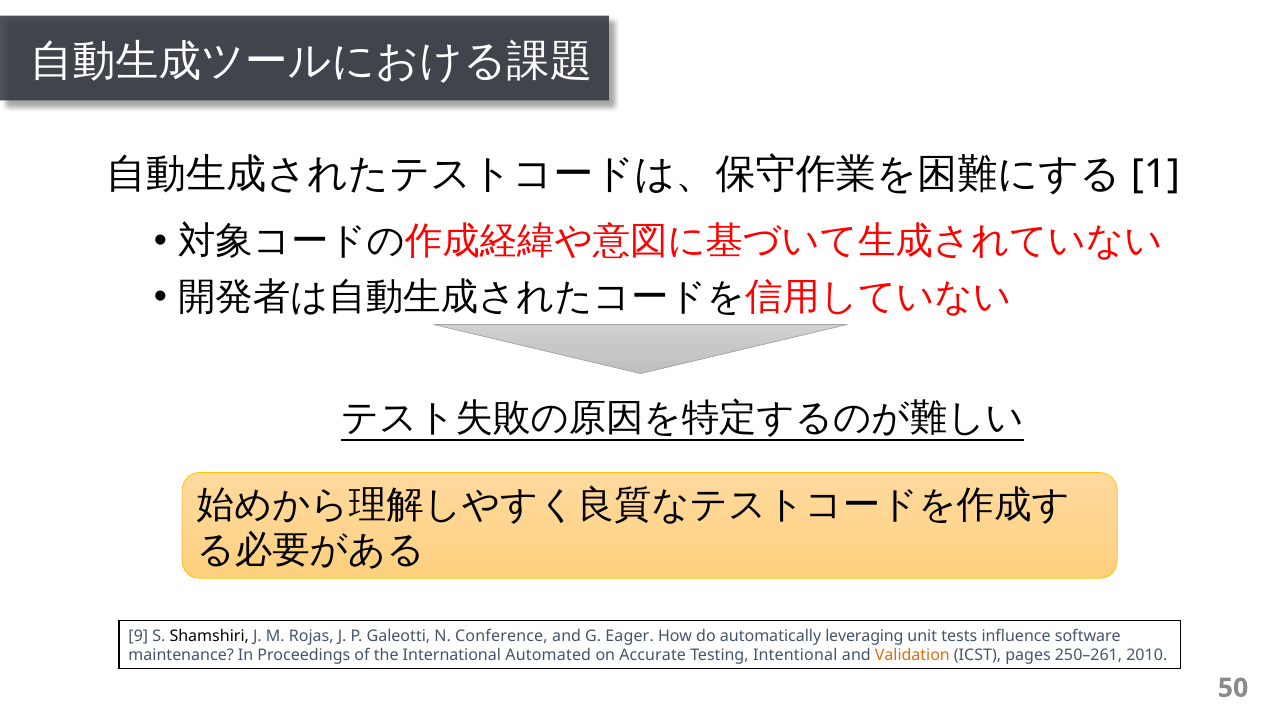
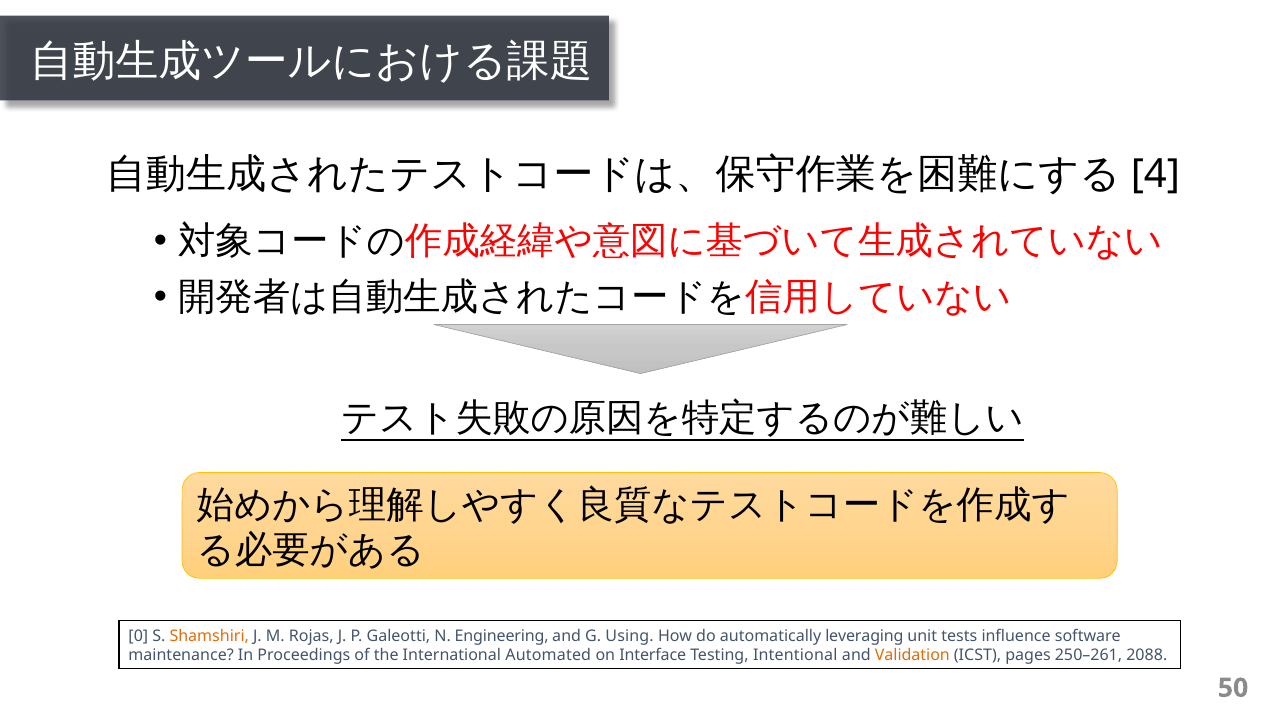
1: 1 -> 4
9: 9 -> 0
Shamshiri colour: black -> orange
Conference: Conference -> Engineering
Eager: Eager -> Using
Accurate: Accurate -> Interface
2010: 2010 -> 2088
